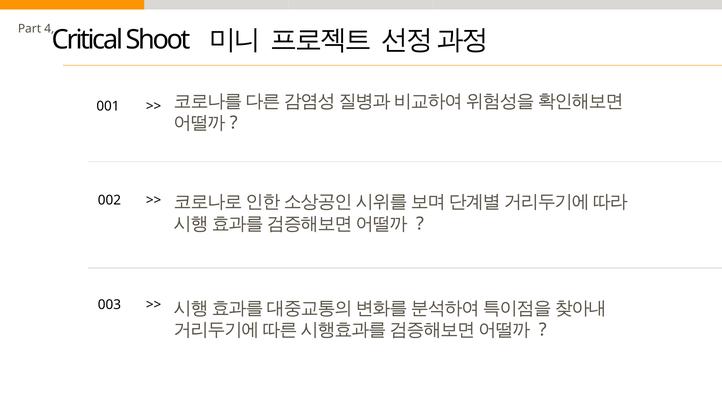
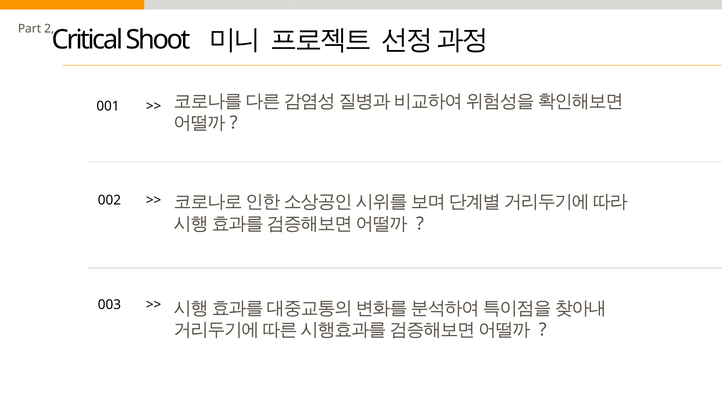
4: 4 -> 2
